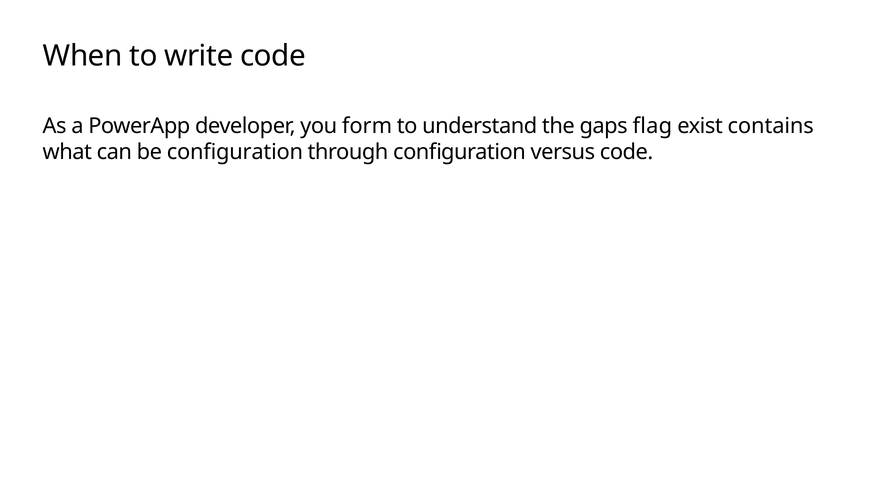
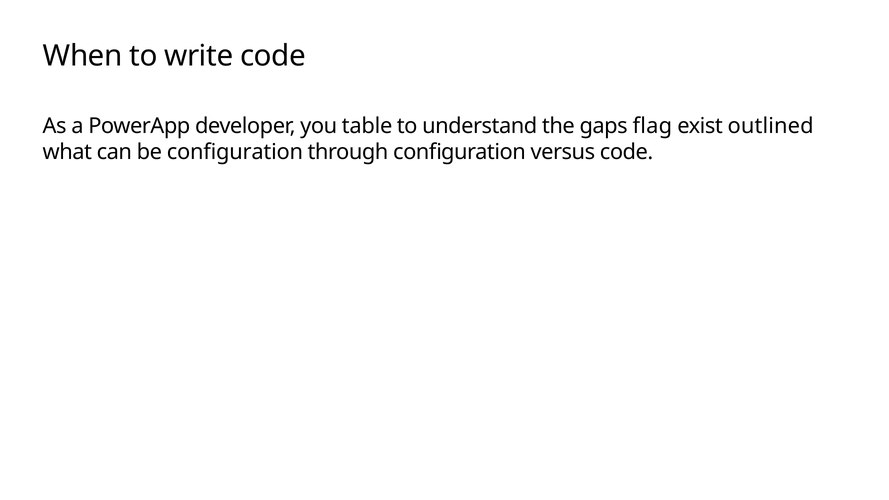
form: form -> table
contains: contains -> outlined
